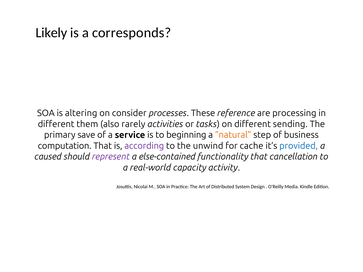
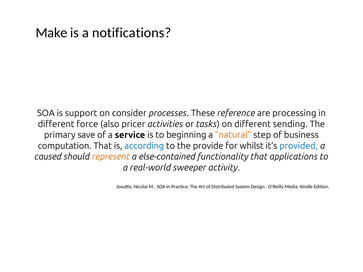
Likely: Likely -> Make
corresponds: corresponds -> notifications
altering: altering -> support
them: them -> force
rarely: rarely -> pricer
according colour: purple -> blue
unwind: unwind -> provide
cache: cache -> whilst
represent colour: purple -> orange
cancellation: cancellation -> applications
capacity: capacity -> sweeper
